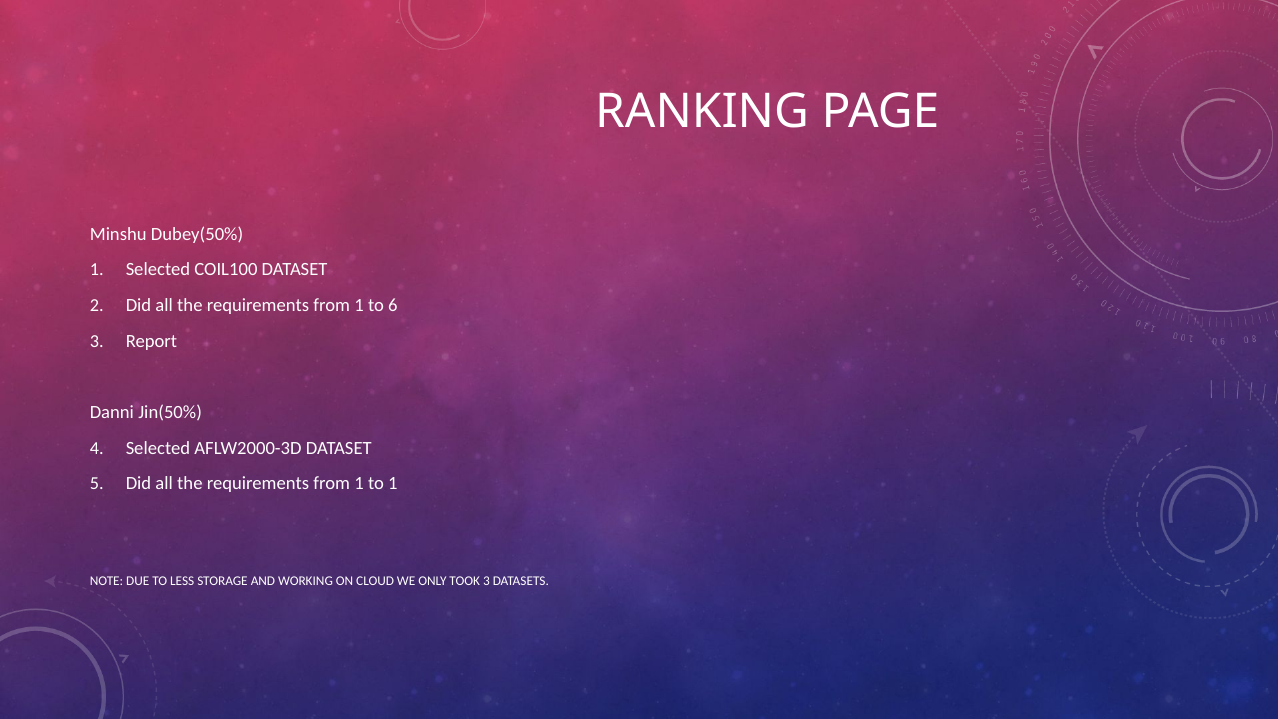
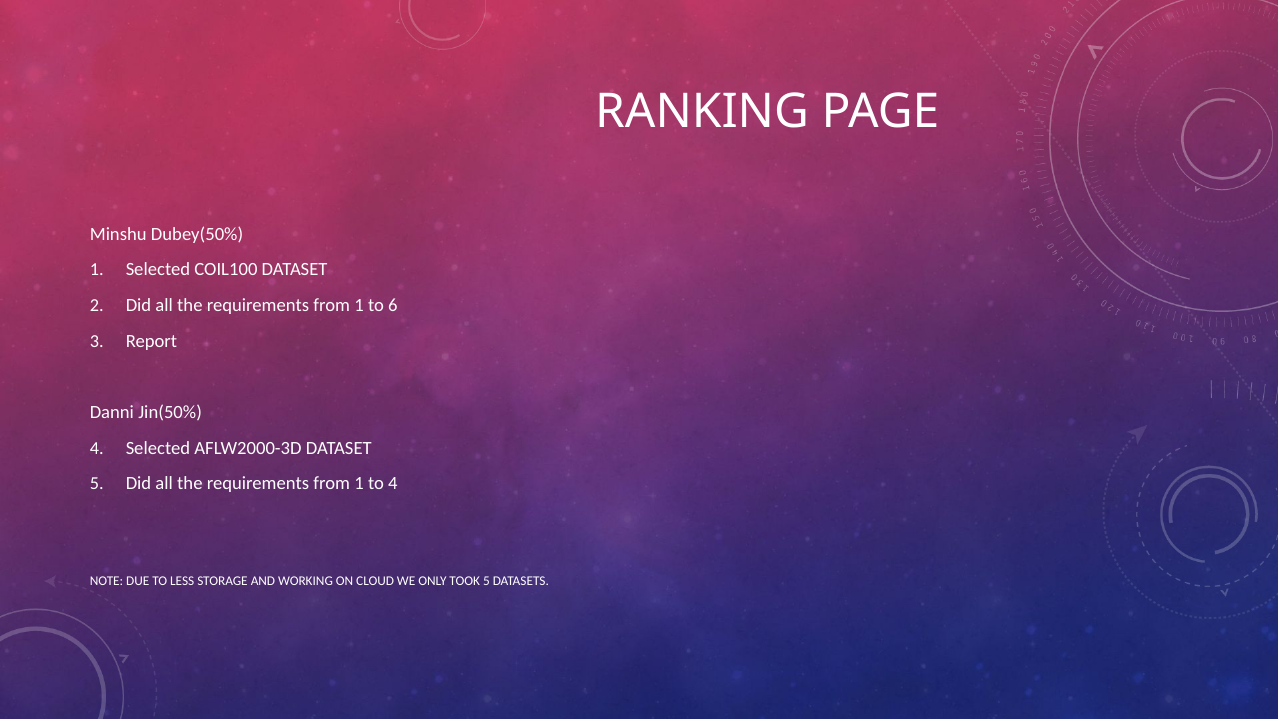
to 1: 1 -> 4
TOOK 3: 3 -> 5
